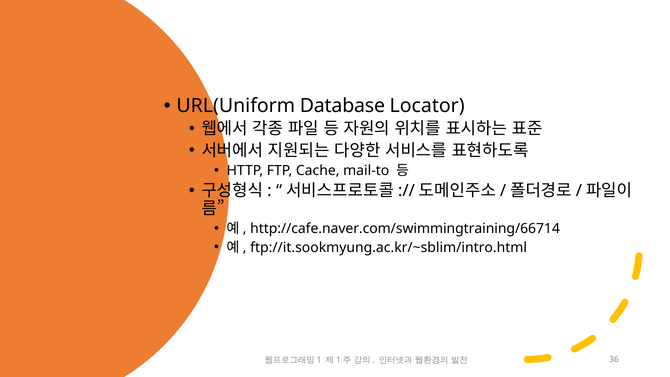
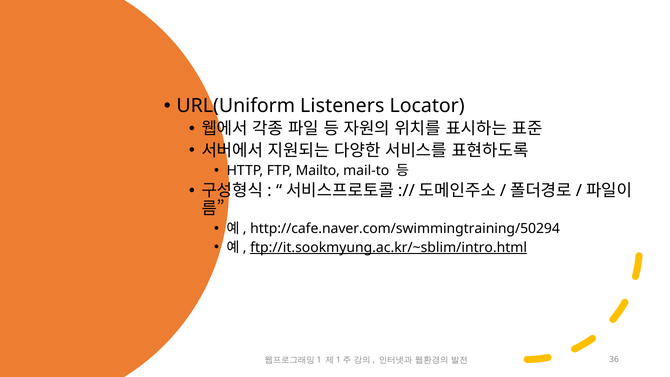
Database: Database -> Listeners
Cache: Cache -> Mailto
http://cafe.naver.com/swimmingtraining/66714: http://cafe.naver.com/swimmingtraining/66714 -> http://cafe.naver.com/swimmingtraining/50294
ftp://it.sookmyung.ac.kr/~sblim/intro.html underline: none -> present
